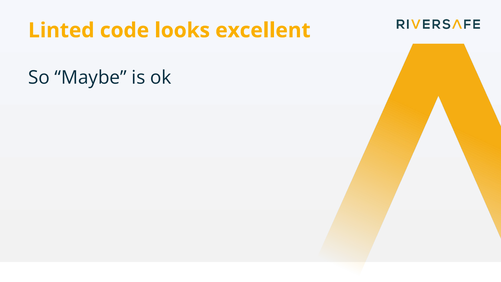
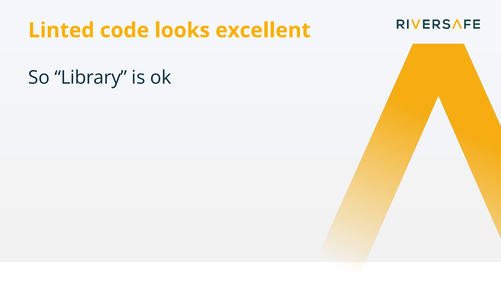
Maybe: Maybe -> Library
